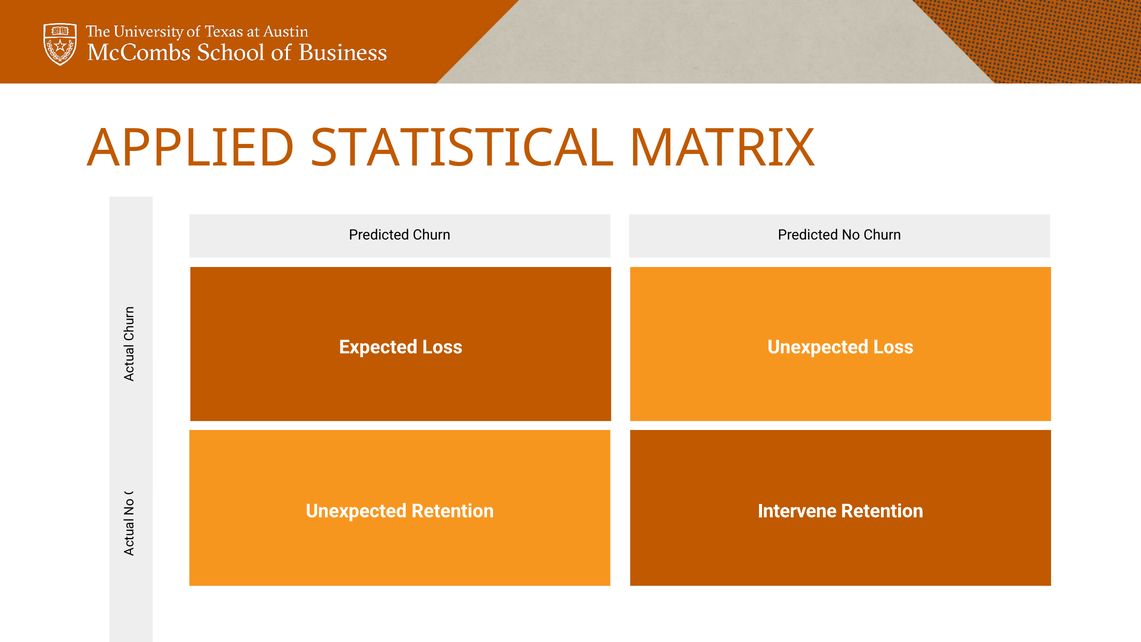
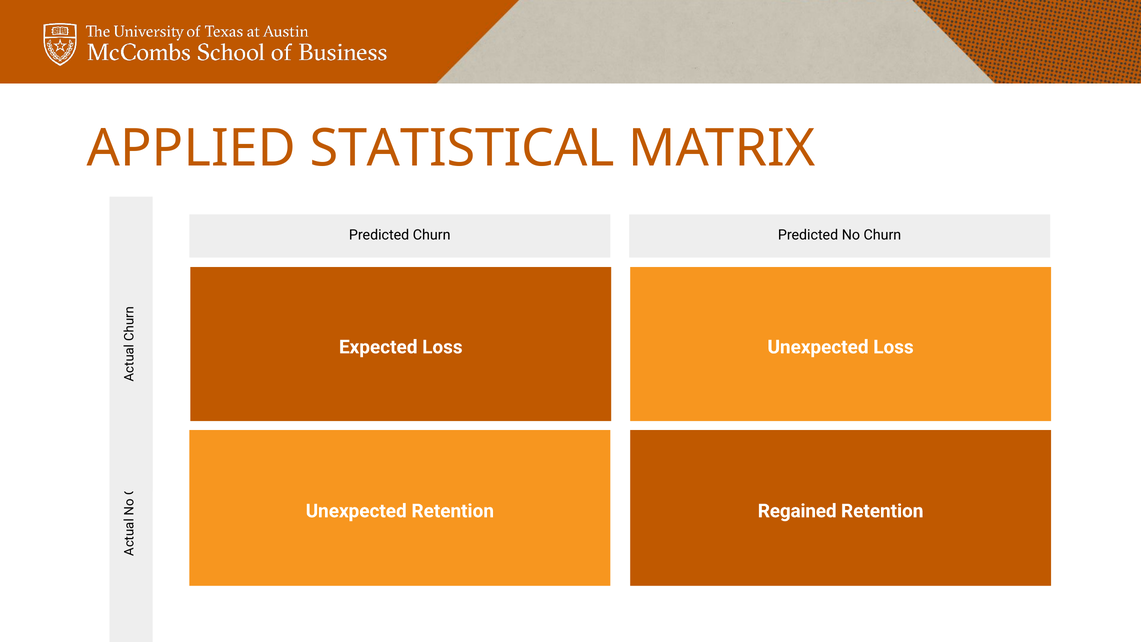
Intervene: Intervene -> Regained
